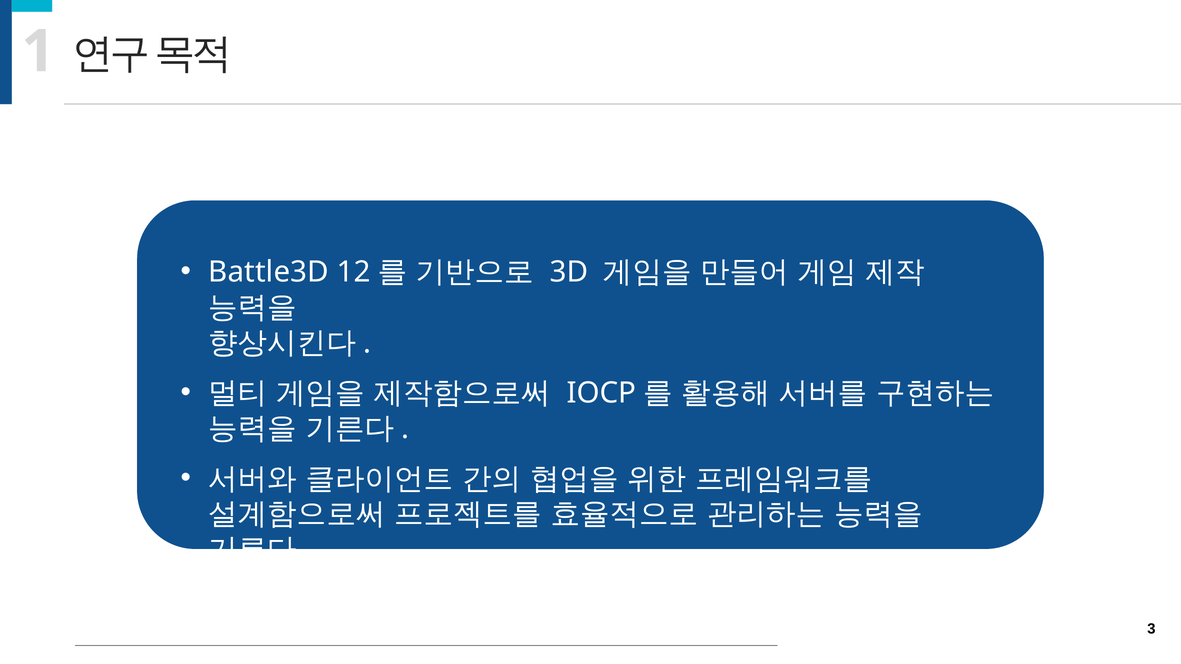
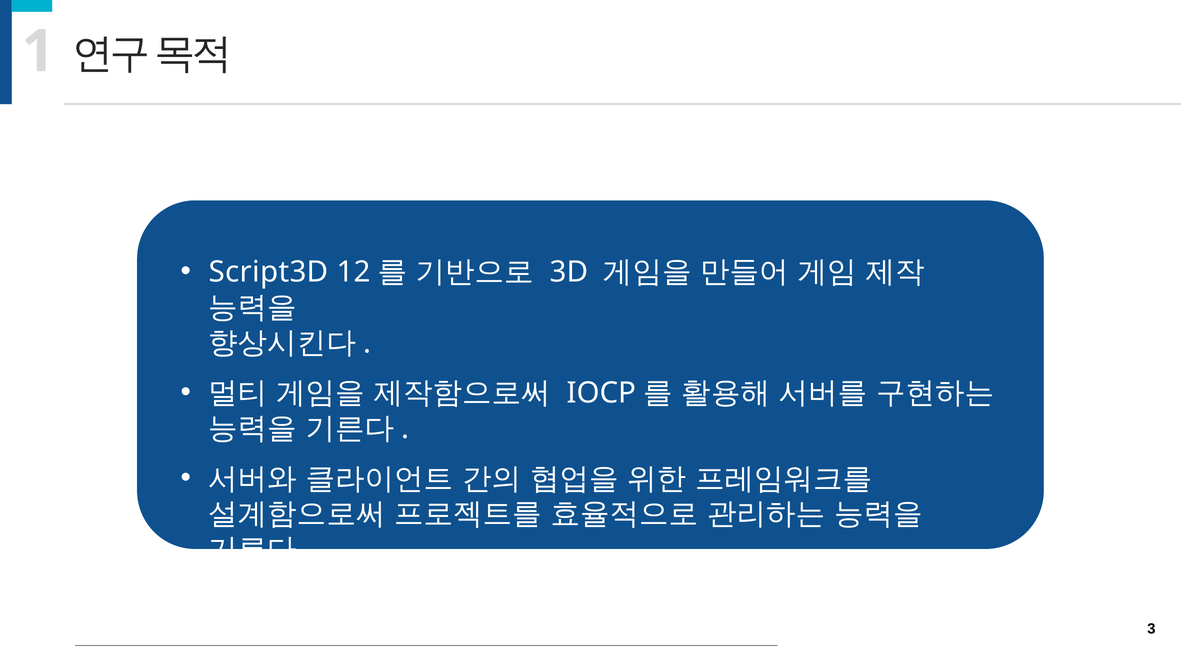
Battle3D: Battle3D -> Script3D
